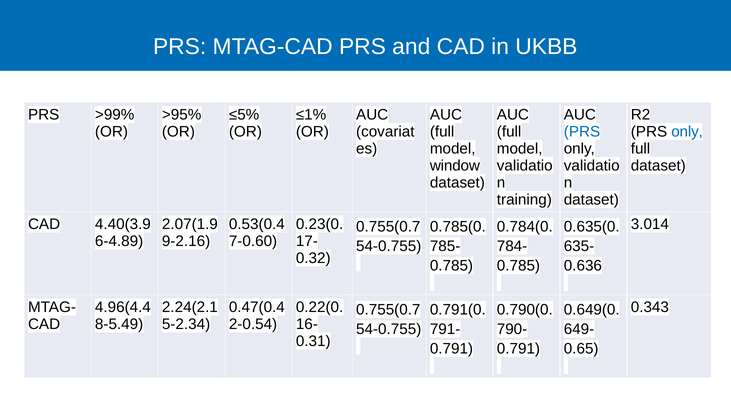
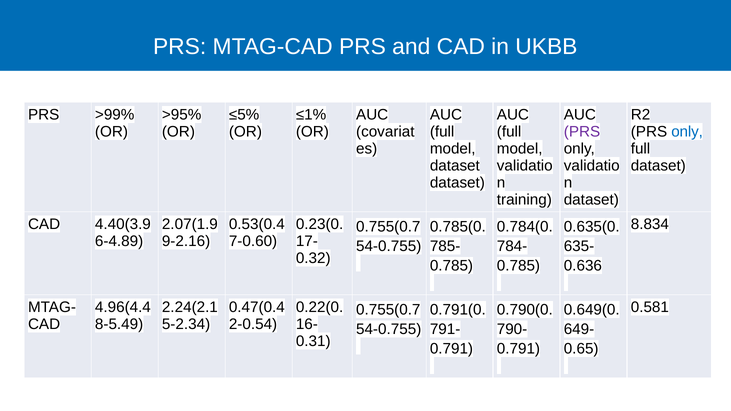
PRS at (582, 132) colour: blue -> purple
window at (455, 166): window -> dataset
3.014: 3.014 -> 8.834
0.343: 0.343 -> 0.581
